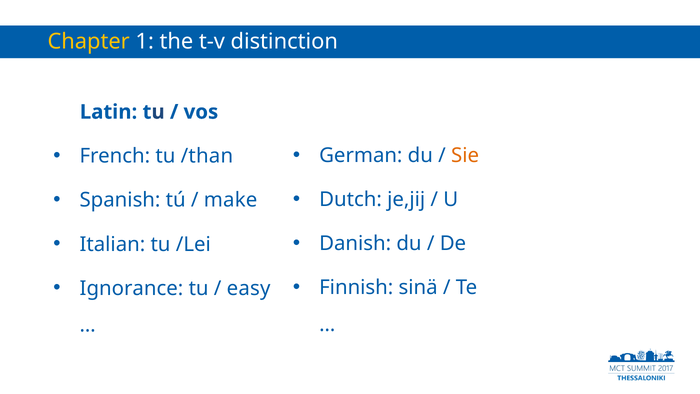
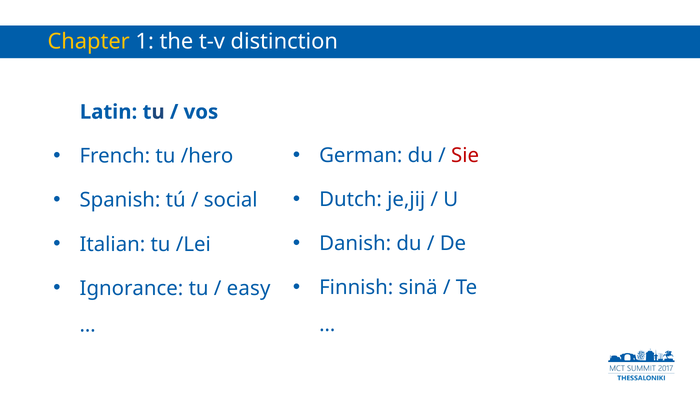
Sie colour: orange -> red
/than: /than -> /hero
make: make -> social
